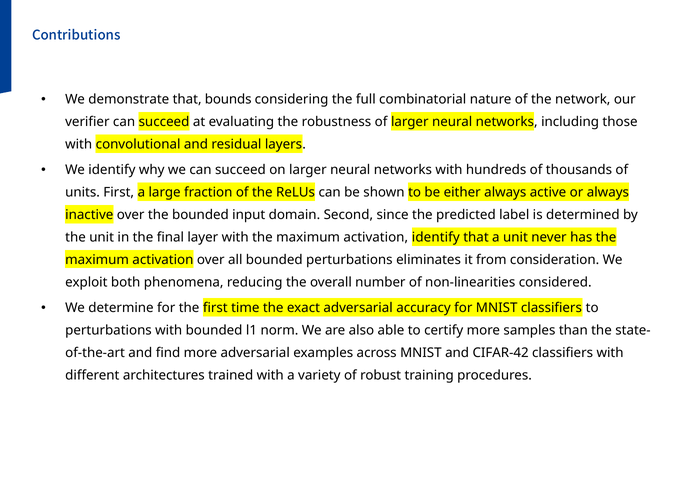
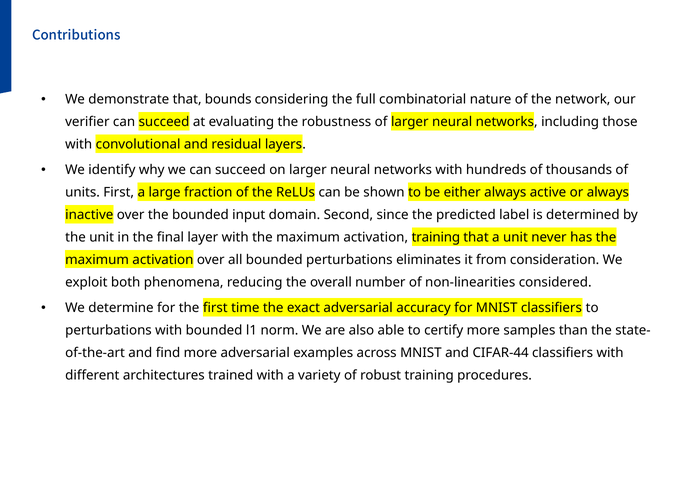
activation identify: identify -> training
CIFAR-42: CIFAR-42 -> CIFAR-44
